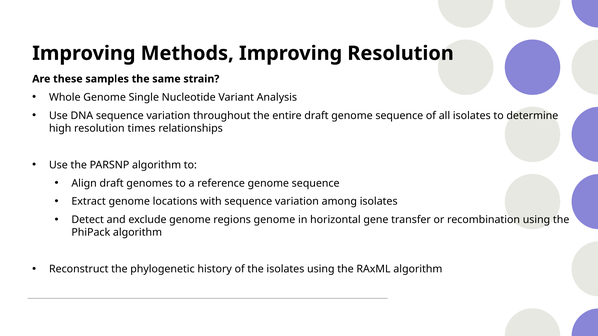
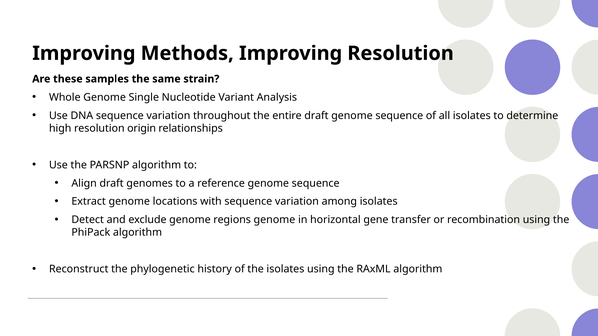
times: times -> origin
